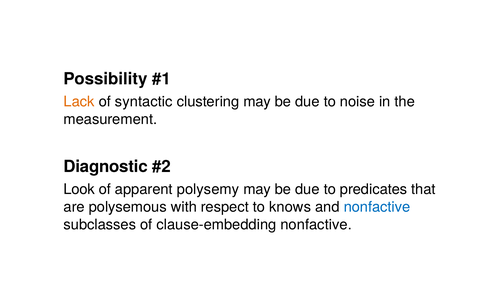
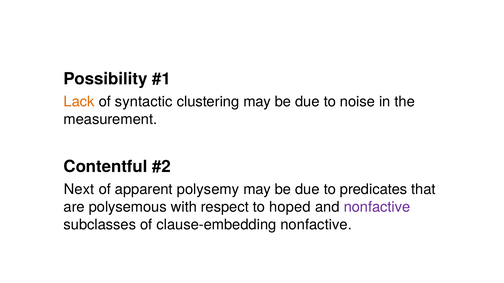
Diagnostic: Diagnostic -> Contentful
Look: Look -> Next
knows: knows -> hoped
nonfactive at (377, 207) colour: blue -> purple
